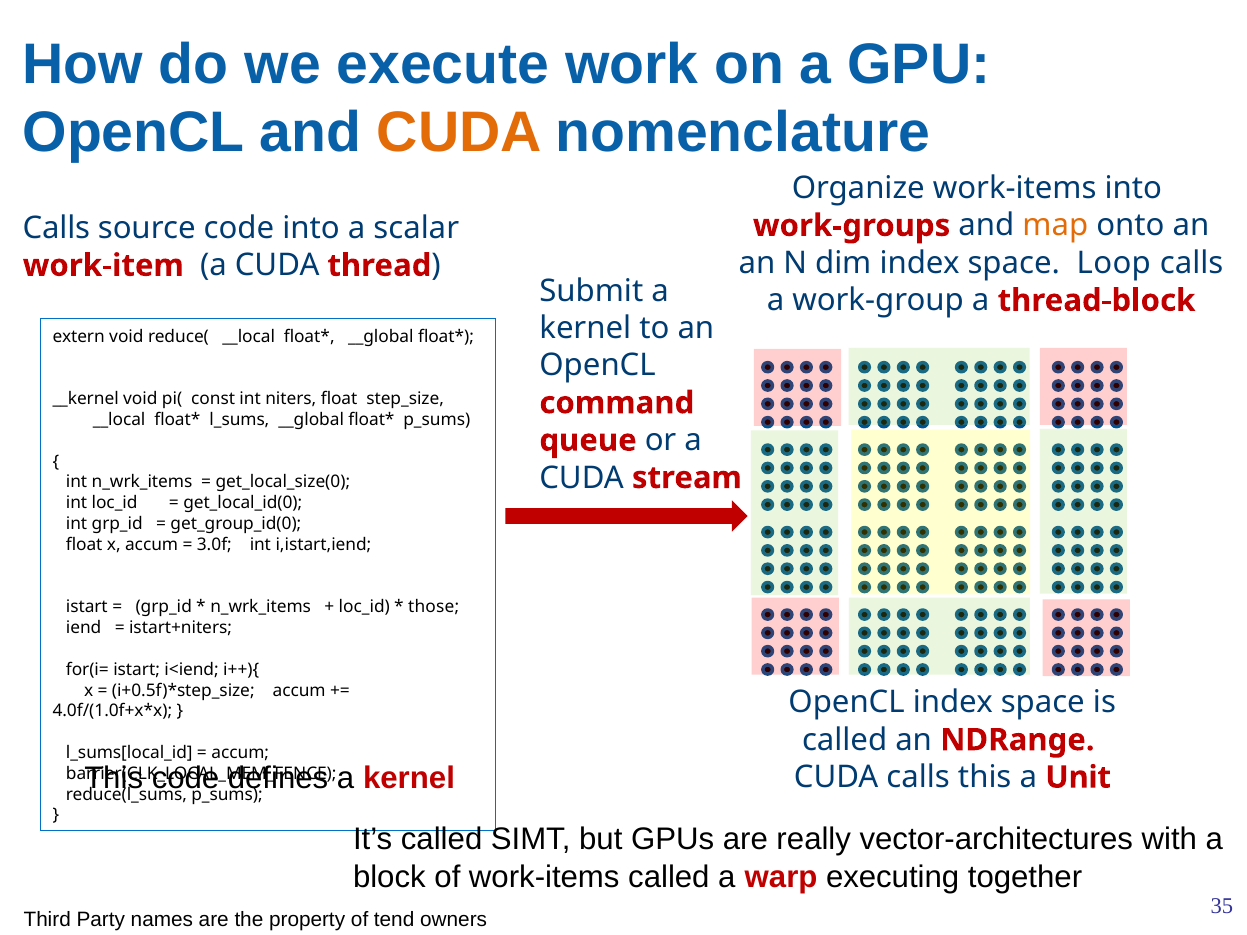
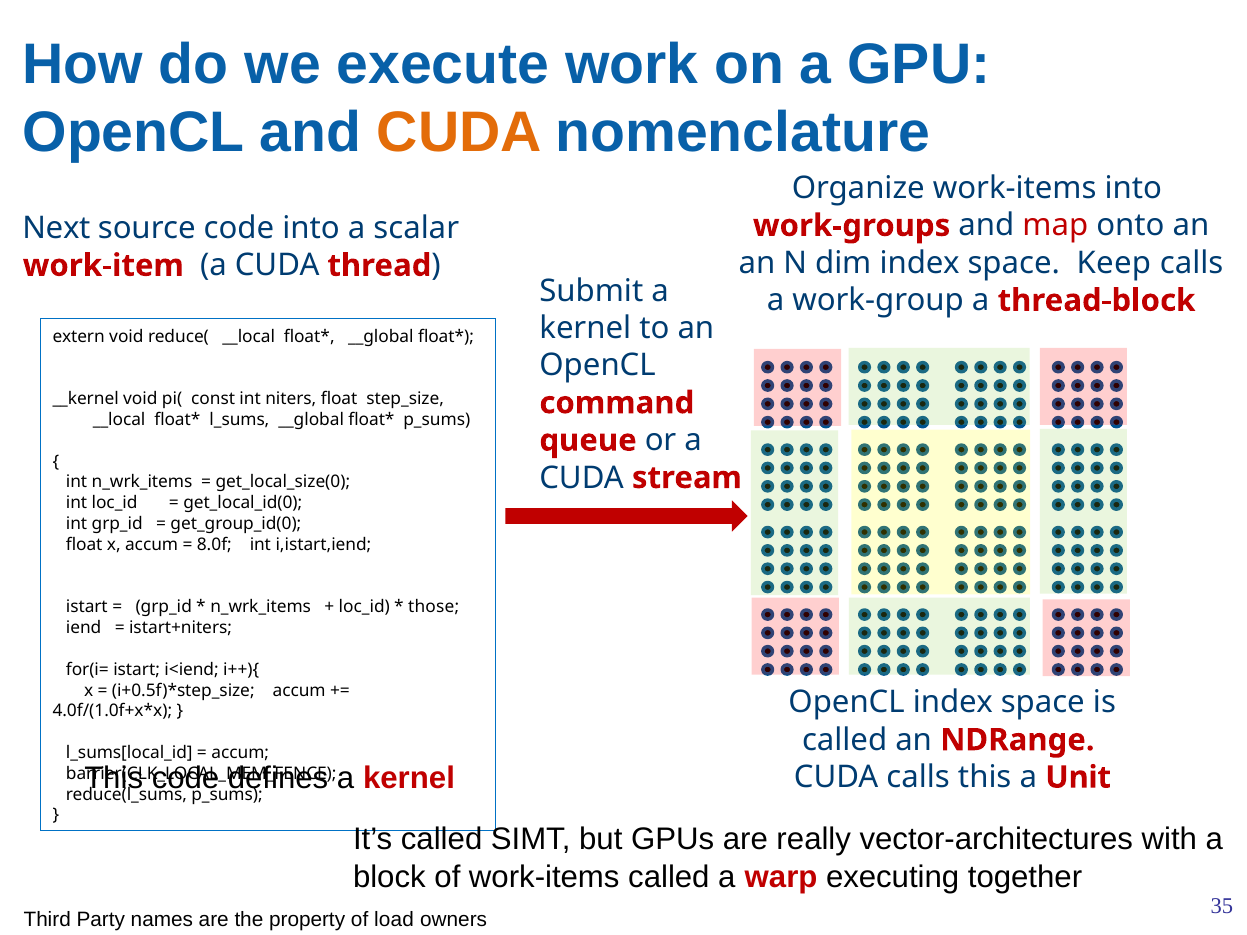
Calls at (56, 228): Calls -> Next
map colour: orange -> red
Loop: Loop -> Keep
3.0f: 3.0f -> 8.0f
tend: tend -> load
